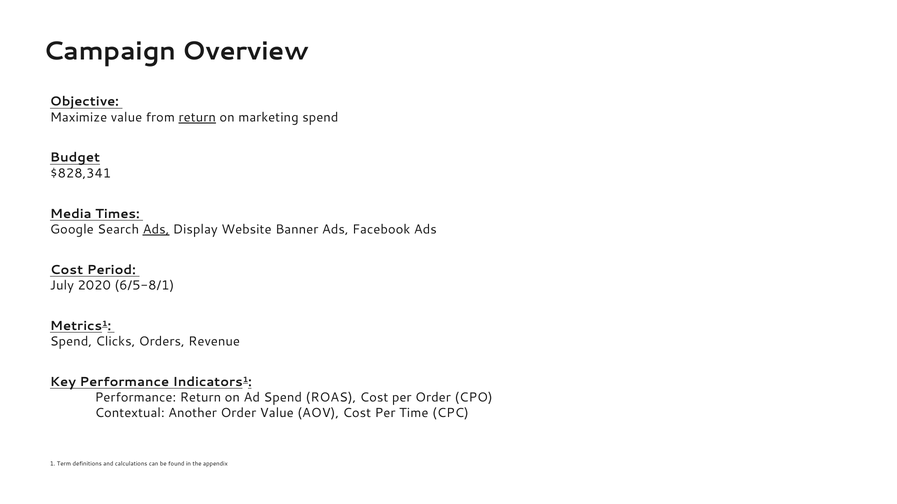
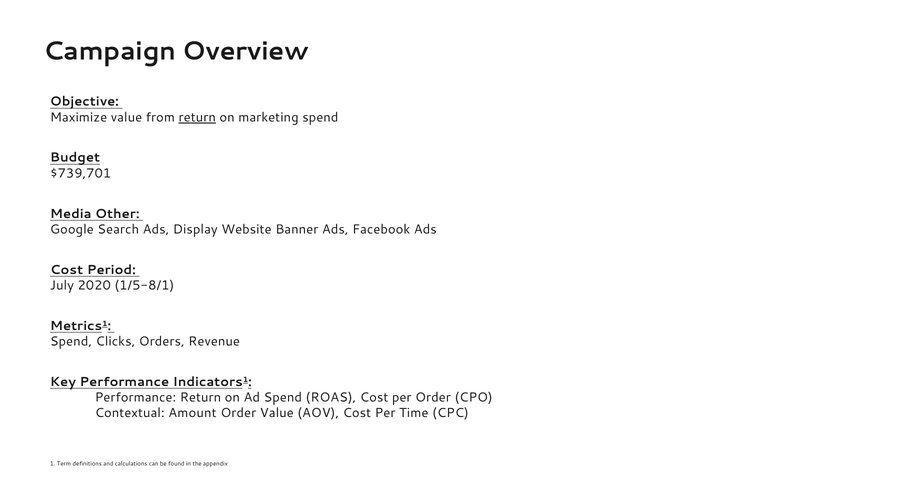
$828,341: $828,341 -> $739,701
Times: Times -> Other
Ads at (156, 230) underline: present -> none
6/5-8/1: 6/5-8/1 -> 1/5-8/1
Another: Another -> Amount
